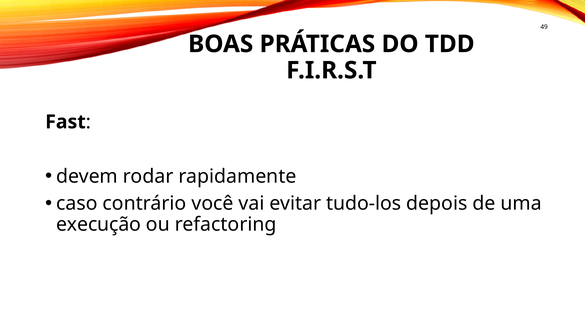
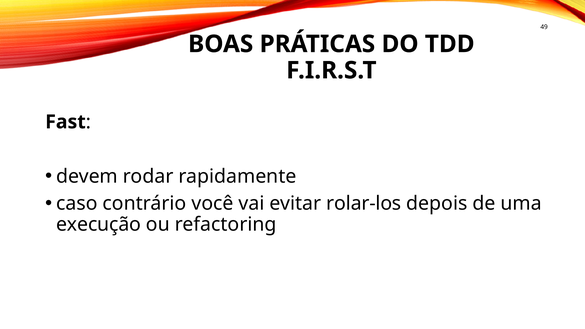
tudo-los: tudo-los -> rolar-los
